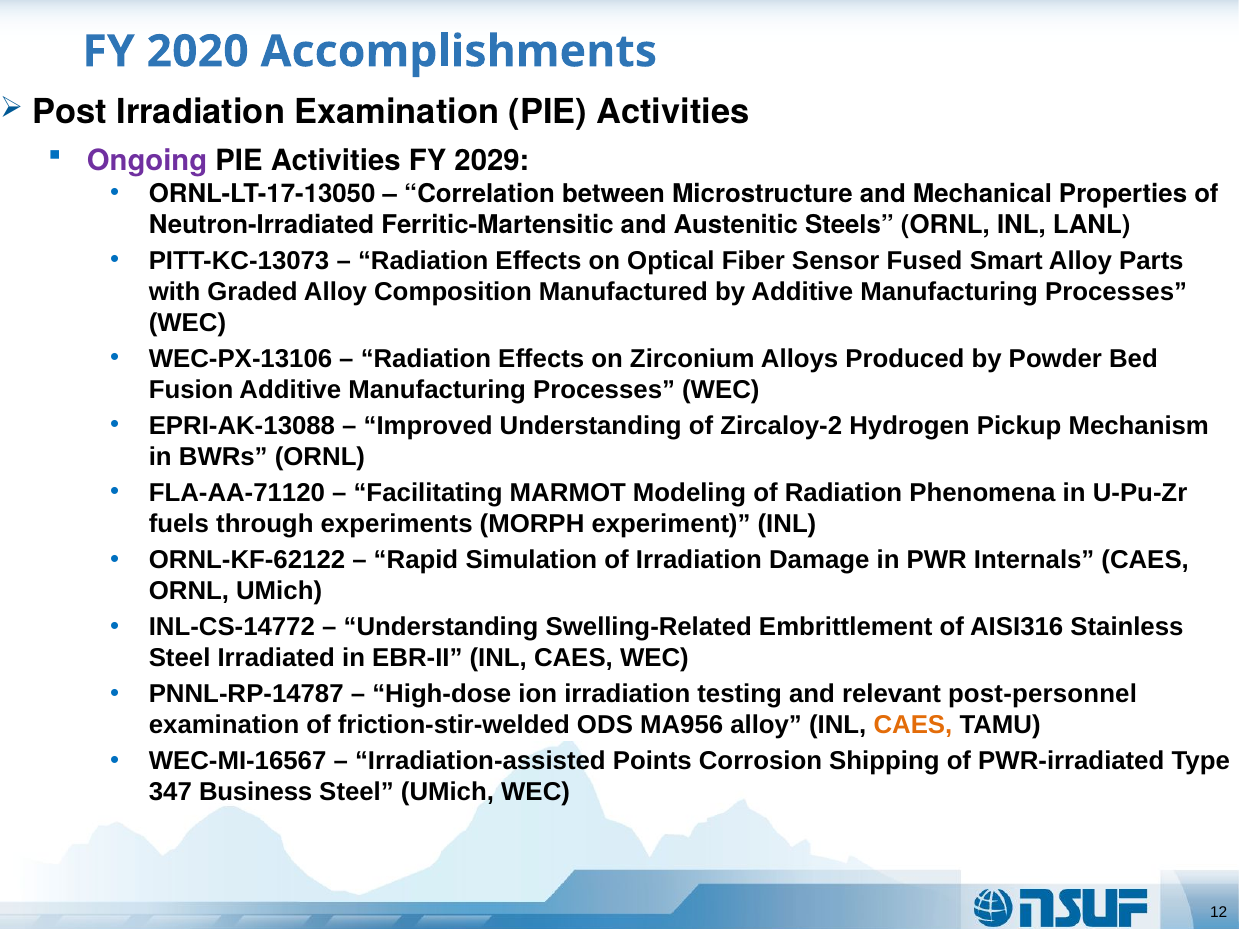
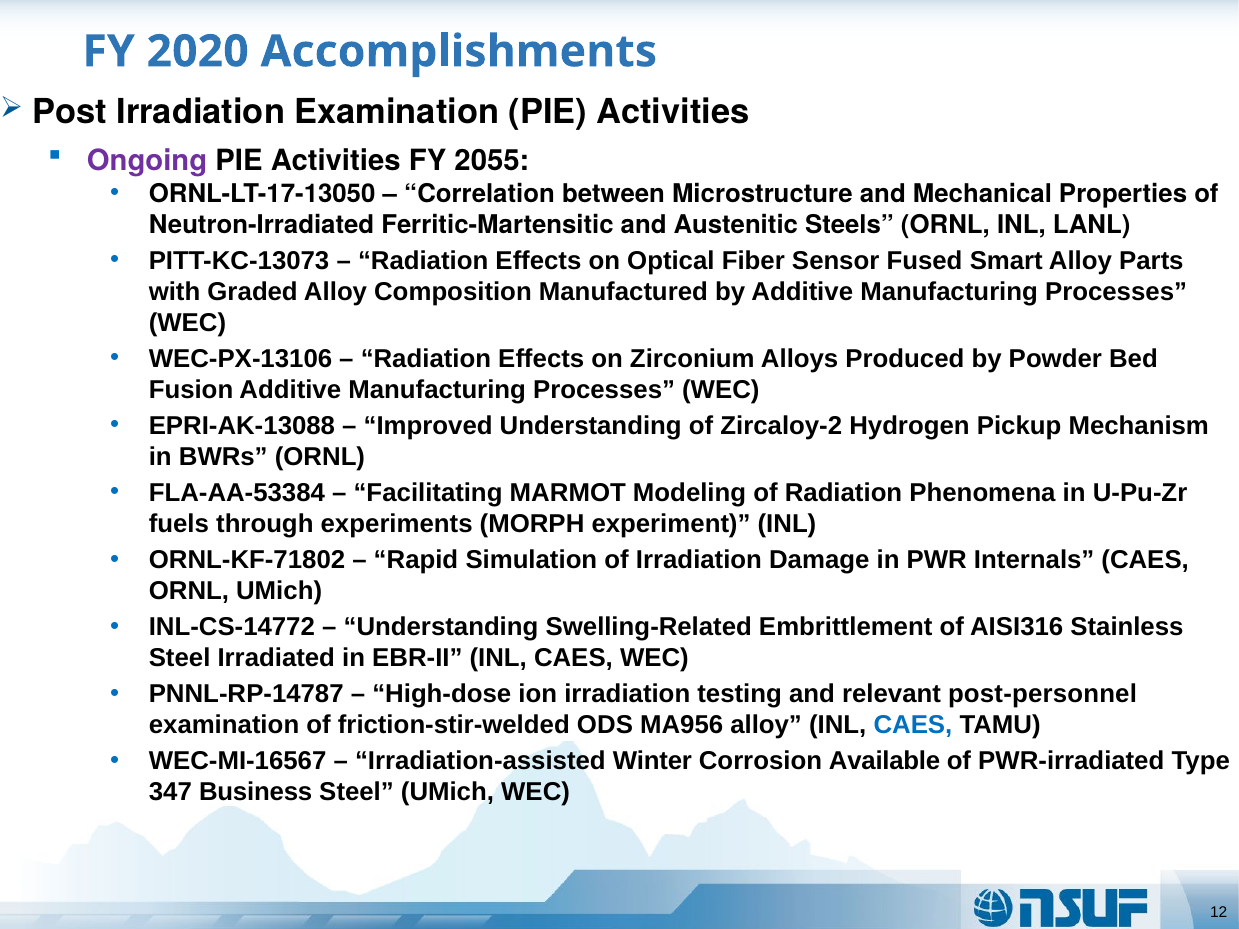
2029: 2029 -> 2055
FLA-AA-71120: FLA-AA-71120 -> FLA-AA-53384
ORNL-KF-62122: ORNL-KF-62122 -> ORNL-KF-71802
CAES at (913, 725) colour: orange -> blue
Points: Points -> Winter
Shipping: Shipping -> Available
